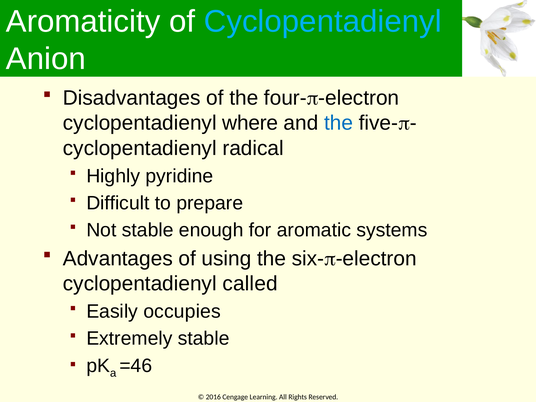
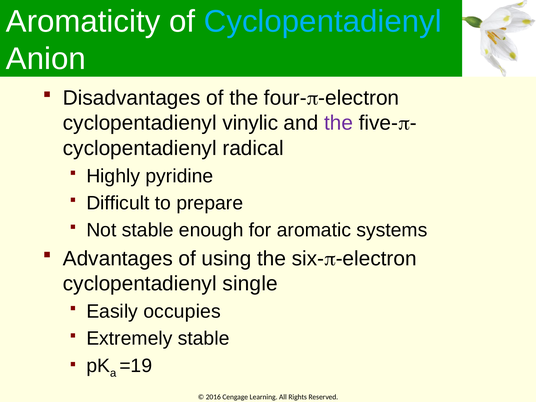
where: where -> vinylic
the at (339, 123) colour: blue -> purple
called: called -> single
=46: =46 -> =19
